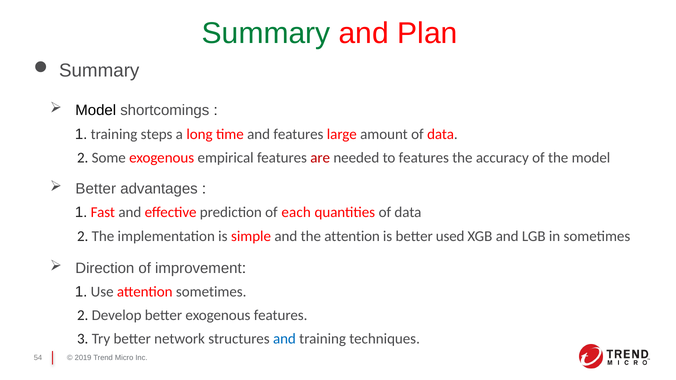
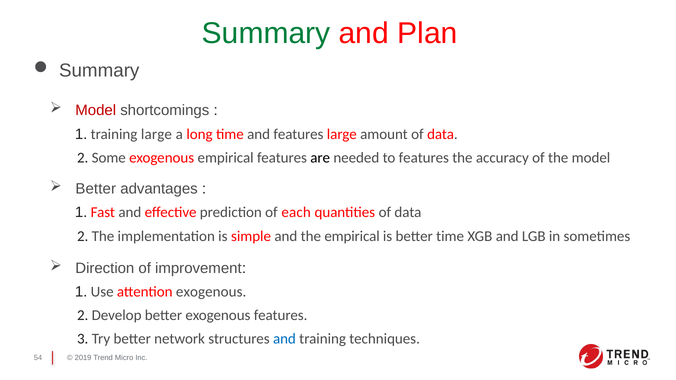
Model at (96, 111) colour: black -> red
training steps: steps -> large
are colour: red -> black
the attention: attention -> empirical
better used: used -> time
attention sometimes: sometimes -> exogenous
